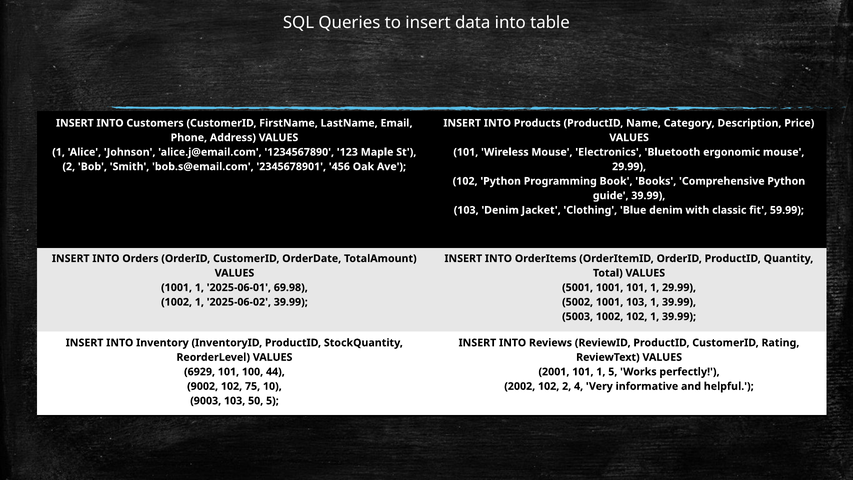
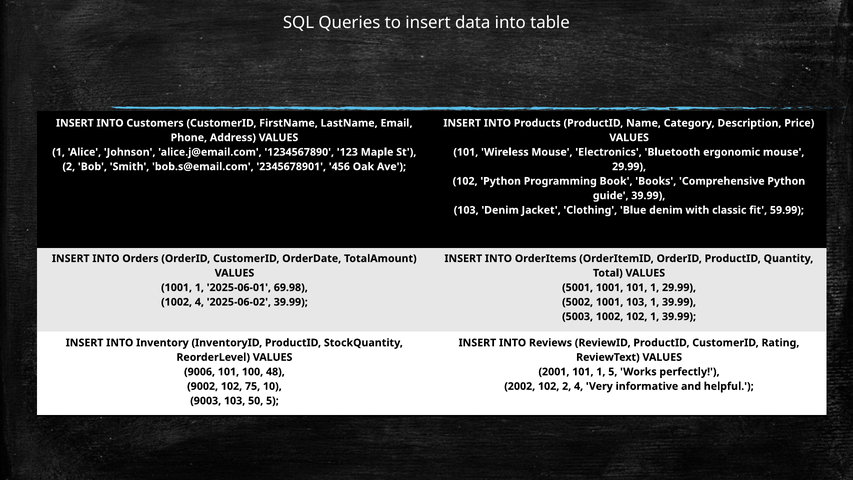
1002 1: 1 -> 4
6929: 6929 -> 9006
44: 44 -> 48
